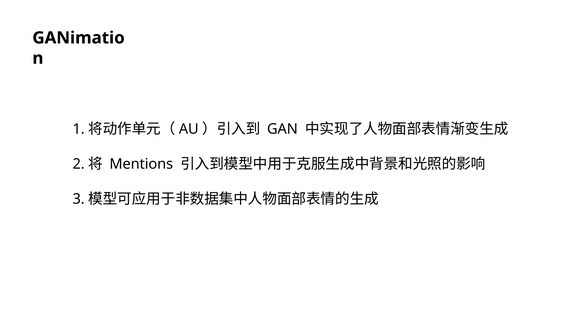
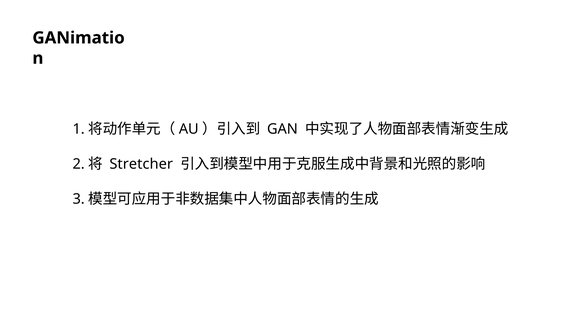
Mentions: Mentions -> Stretcher
